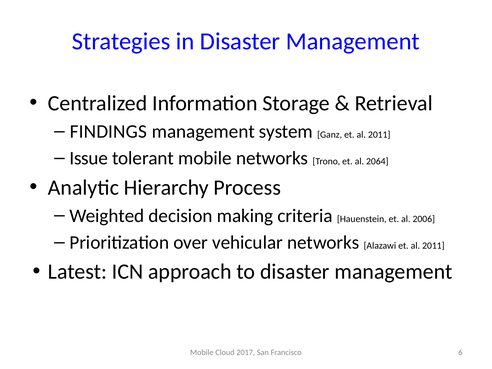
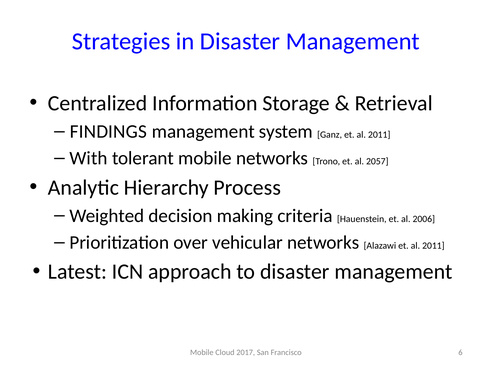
Issue: Issue -> With
2064: 2064 -> 2057
